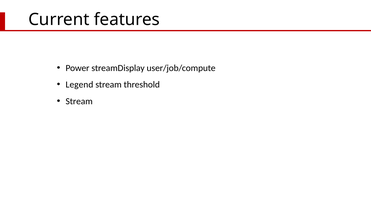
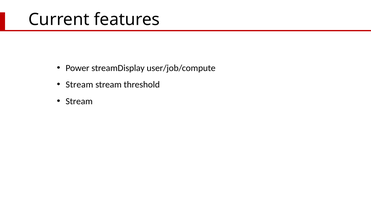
Legend at (79, 85): Legend -> Stream
